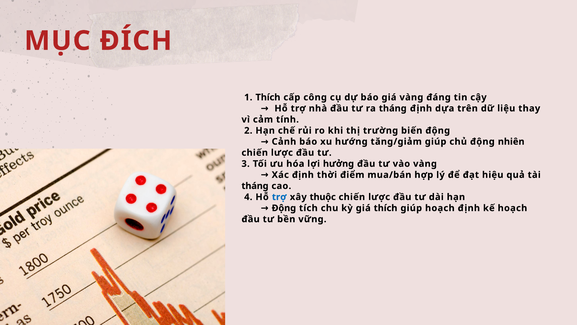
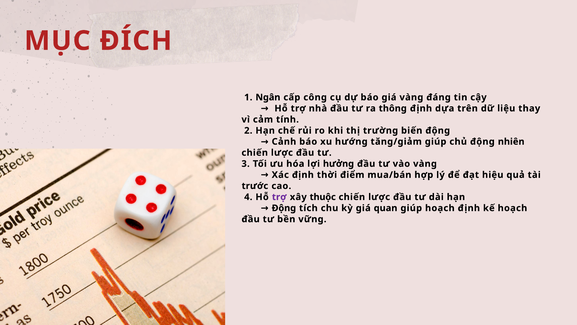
1 Thích: Thích -> Ngân
ra tháng: tháng -> thông
tháng at (255, 186): tháng -> trước
trợ at (279, 197) colour: blue -> purple
giá thích: thích -> quan
